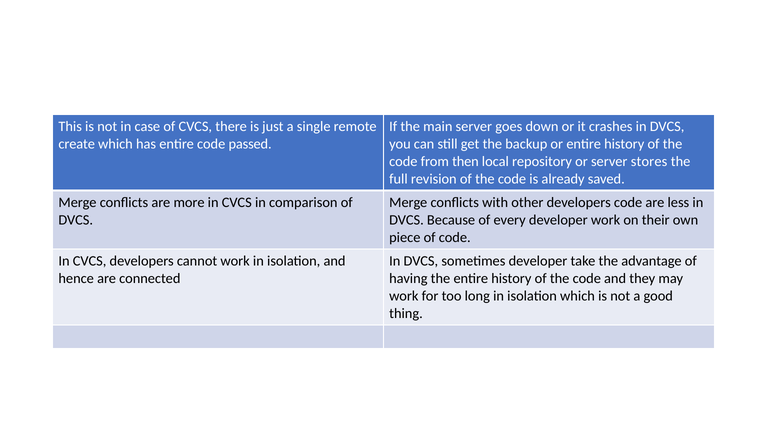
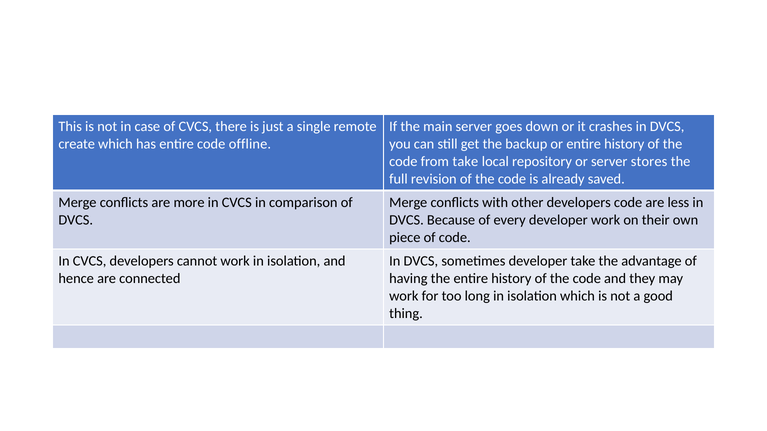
passed: passed -> offline
from then: then -> take
